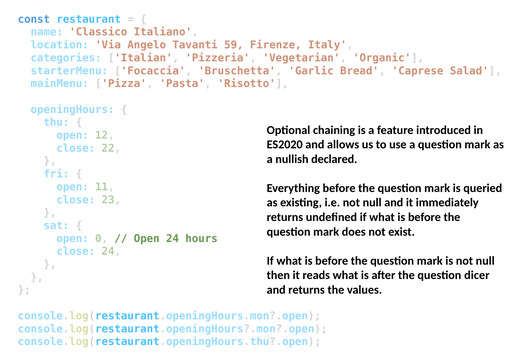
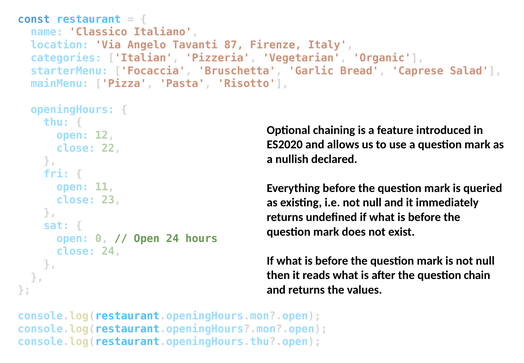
59: 59 -> 87
dicer: dicer -> chain
